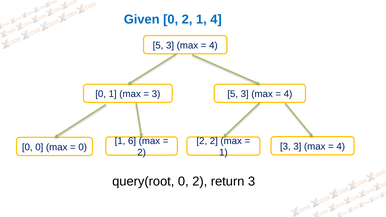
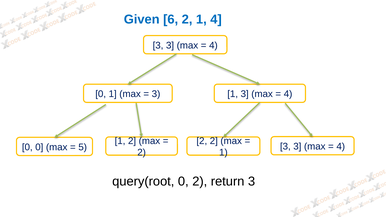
Given 0: 0 -> 6
5 at (158, 45): 5 -> 3
3 5: 5 -> 1
1 6: 6 -> 2
0 at (83, 147): 0 -> 5
